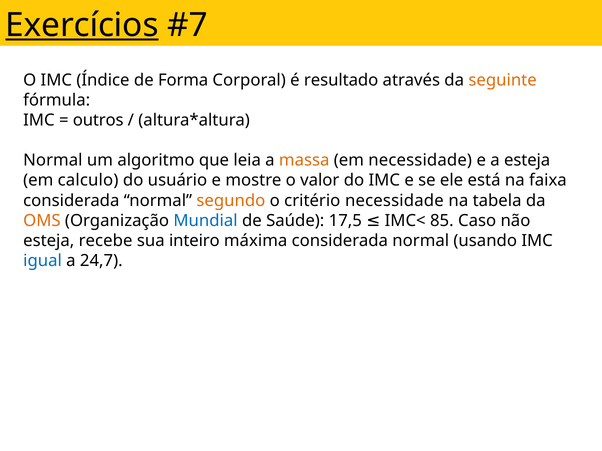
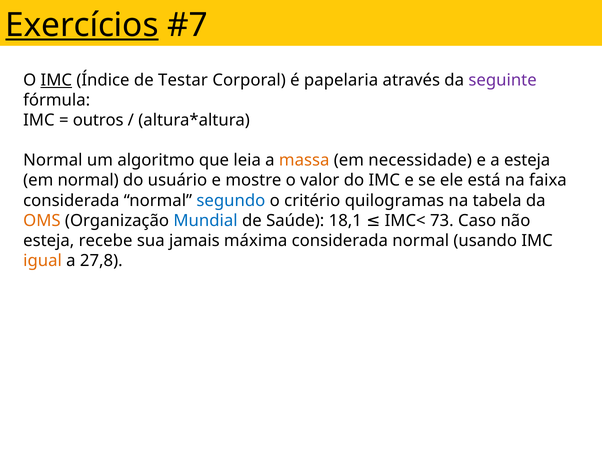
IMC at (56, 80) underline: none -> present
Forma: Forma -> Testar
resultado: resultado -> papelaria
seguinte colour: orange -> purple
em calculo: calculo -> normal
segundo colour: orange -> blue
critério necessidade: necessidade -> quilogramas
17,5: 17,5 -> 18,1
85: 85 -> 73
inteiro: inteiro -> jamais
igual colour: blue -> orange
24,7: 24,7 -> 27,8
